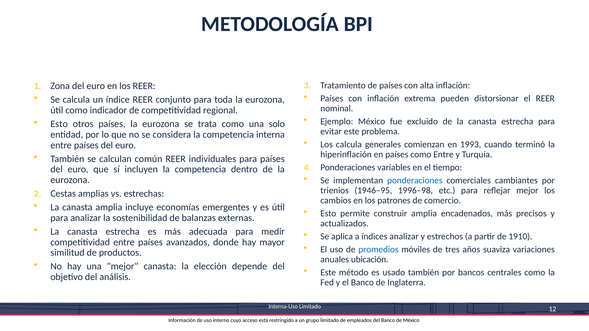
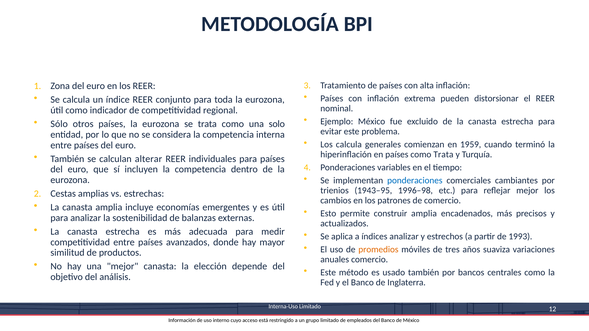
Esto at (59, 124): Esto -> Sólo
1993: 1993 -> 1959
como Entre: Entre -> Trata
común: común -> alterar
1946–95: 1946–95 -> 1943–95
1910: 1910 -> 1993
promedios colour: blue -> orange
anuales ubicación: ubicación -> comercio
